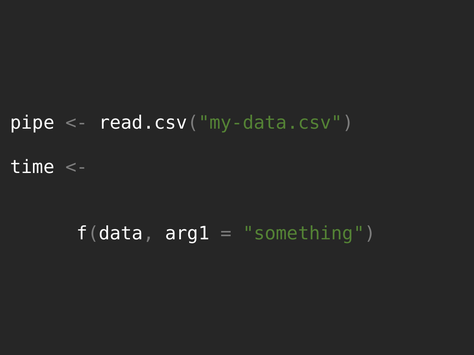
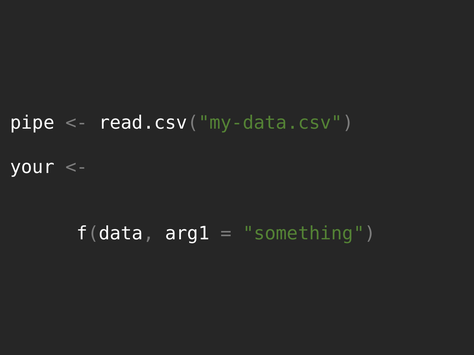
time: time -> your
